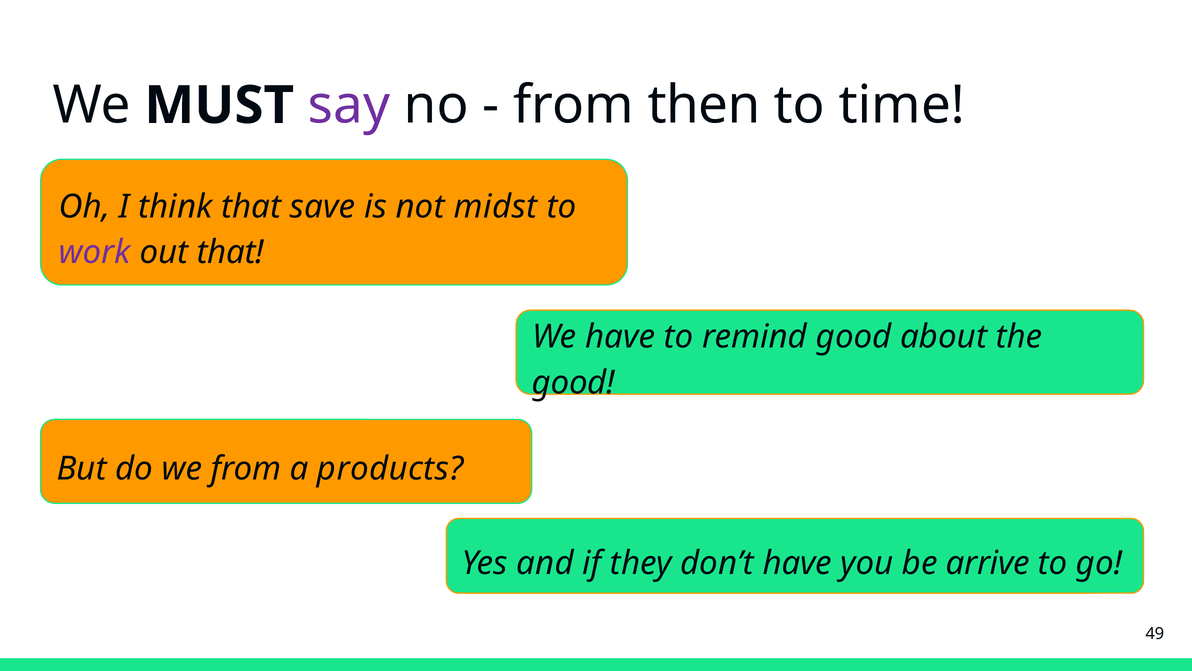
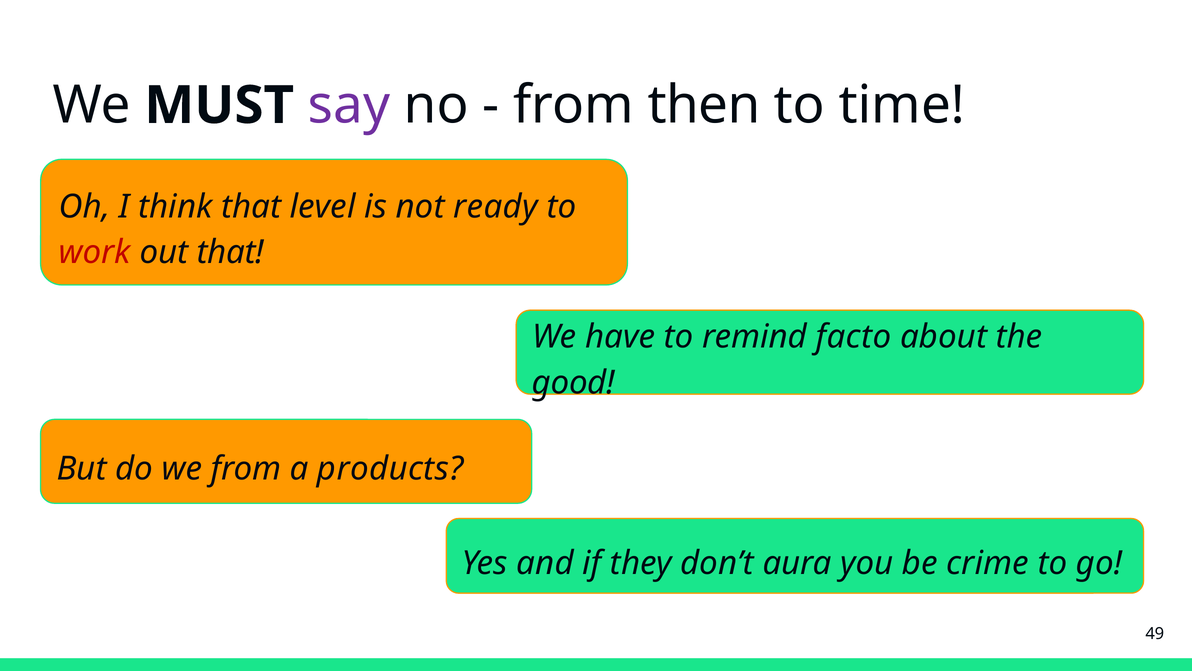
save: save -> level
midst: midst -> ready
work colour: purple -> red
remind good: good -> facto
don’t have: have -> aura
arrive: arrive -> crime
